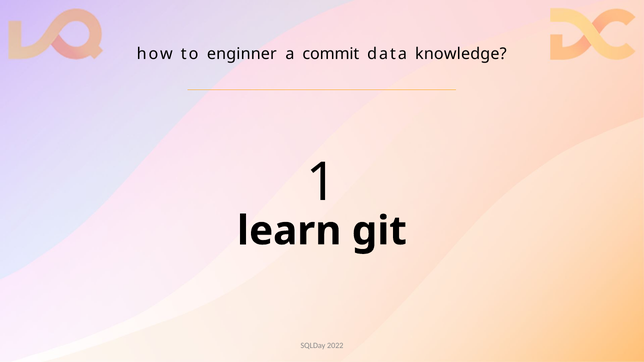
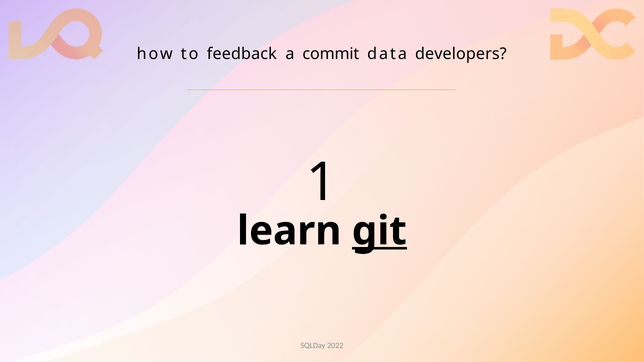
enginner: enginner -> feedback
knowledge: knowledge -> developers
git underline: none -> present
